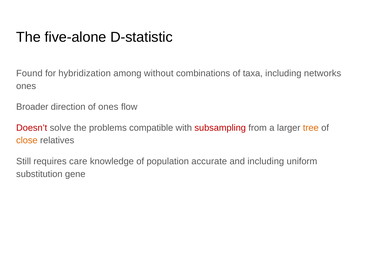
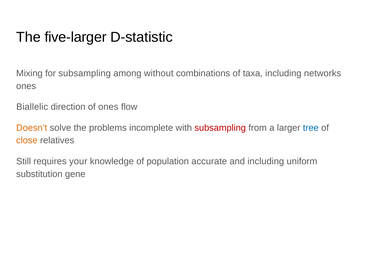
five-alone: five-alone -> five-larger
Found: Found -> Mixing
for hybridization: hybridization -> subsampling
Broader: Broader -> Biallelic
Doesn’t colour: red -> orange
compatible: compatible -> incomplete
tree colour: orange -> blue
care: care -> your
